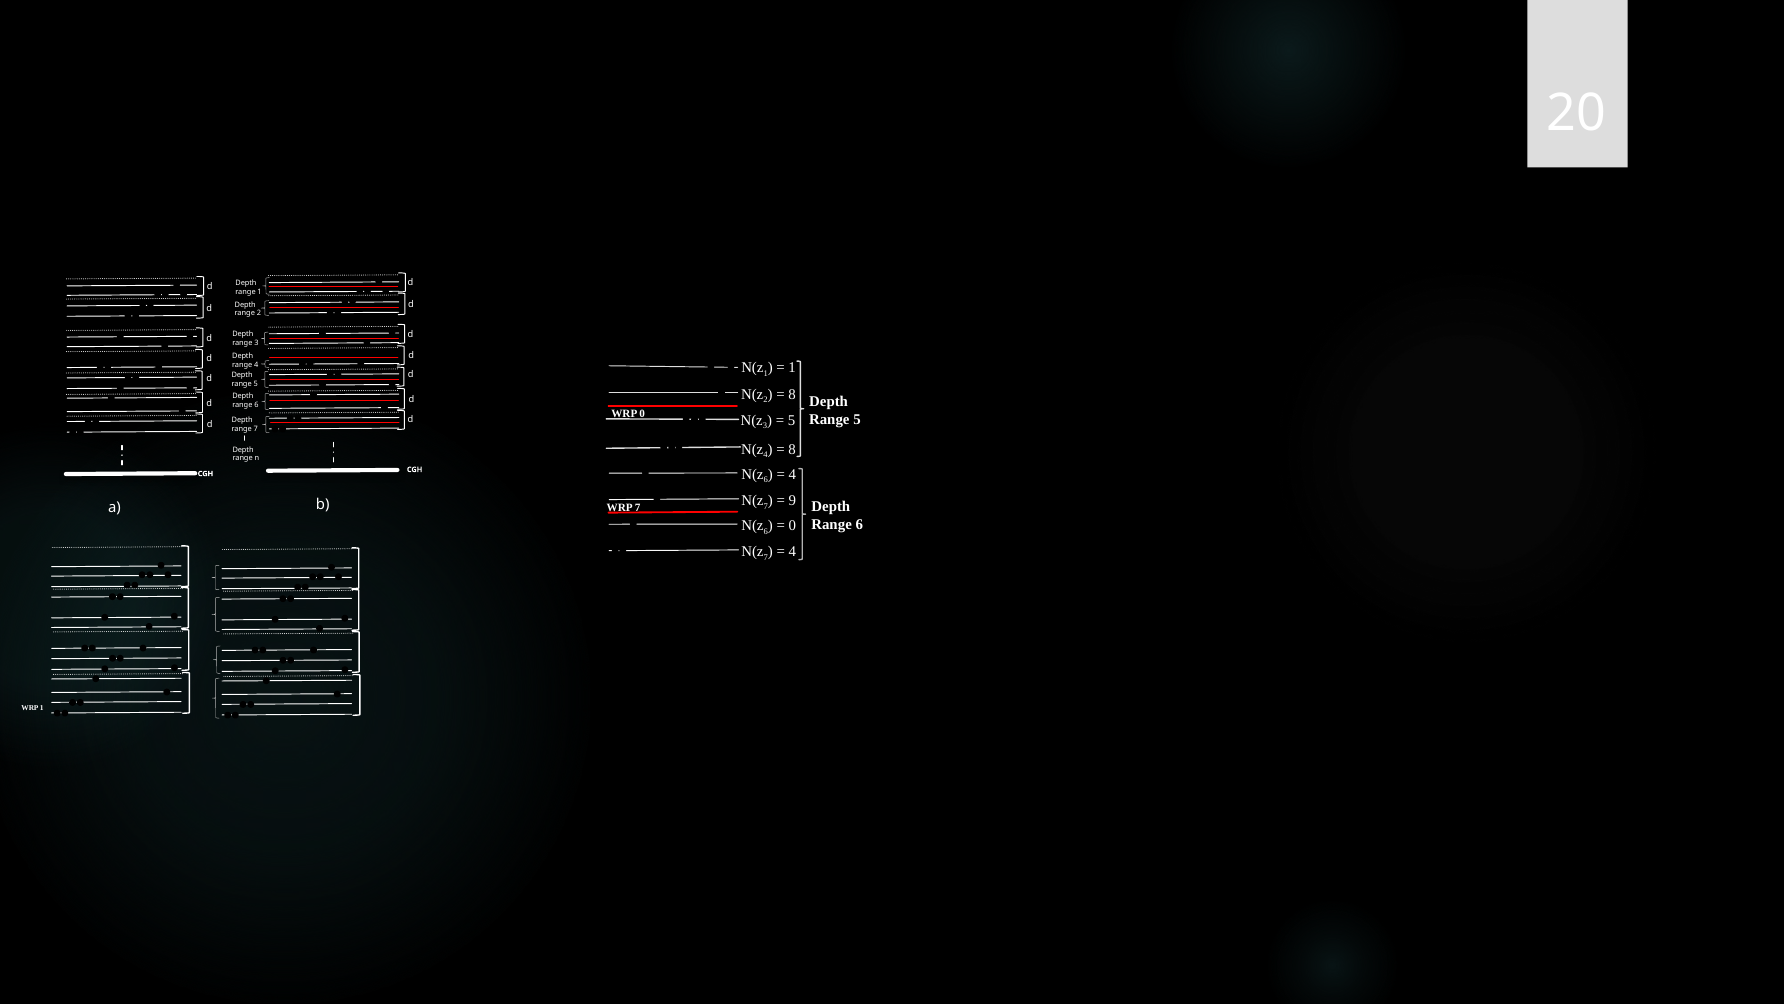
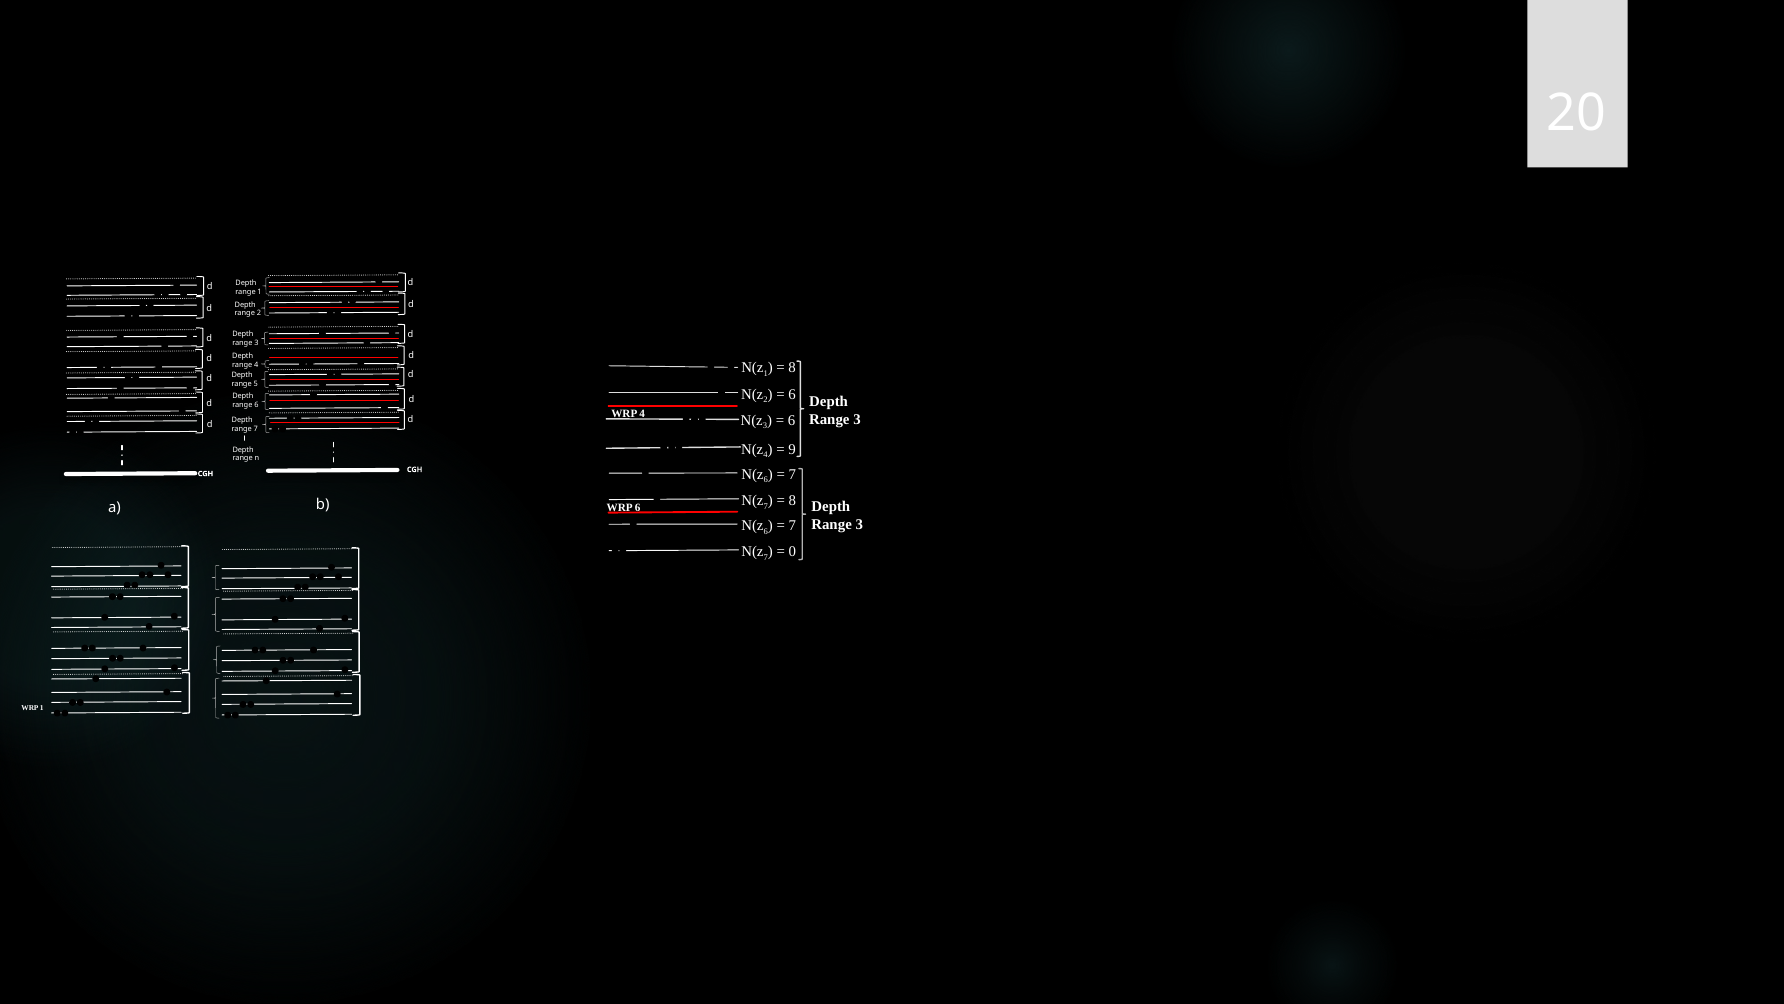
1 at (792, 367): 1 -> 8
8 at (792, 394): 8 -> 6
WRP 0: 0 -> 4
5 at (857, 419): 5 -> 3
5 at (791, 420): 5 -> 6
8 at (792, 449): 8 -> 9
4 at (792, 474): 4 -> 7
9 at (792, 500): 9 -> 8
WRP 7: 7 -> 6
6 at (859, 524): 6 -> 3
0 at (792, 525): 0 -> 7
4 at (792, 551): 4 -> 0
